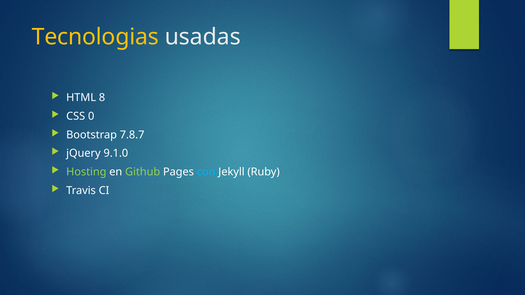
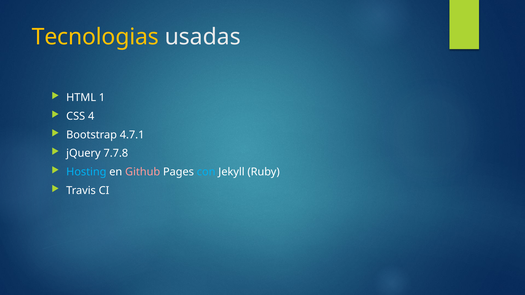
8: 8 -> 1
0: 0 -> 4
7.8.7: 7.8.7 -> 4.7.1
9.1.0: 9.1.0 -> 7.7.8
Hosting colour: light green -> light blue
Github colour: light green -> pink
